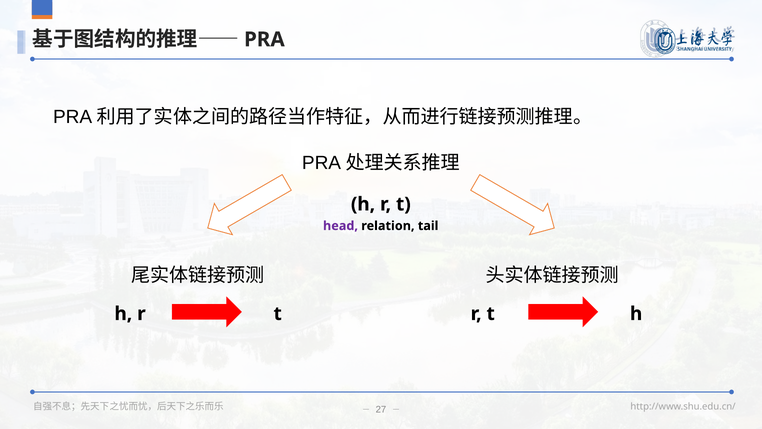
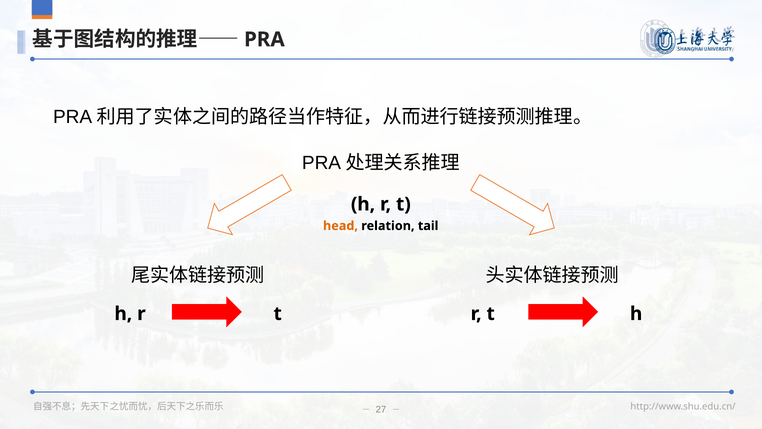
head colour: purple -> orange
